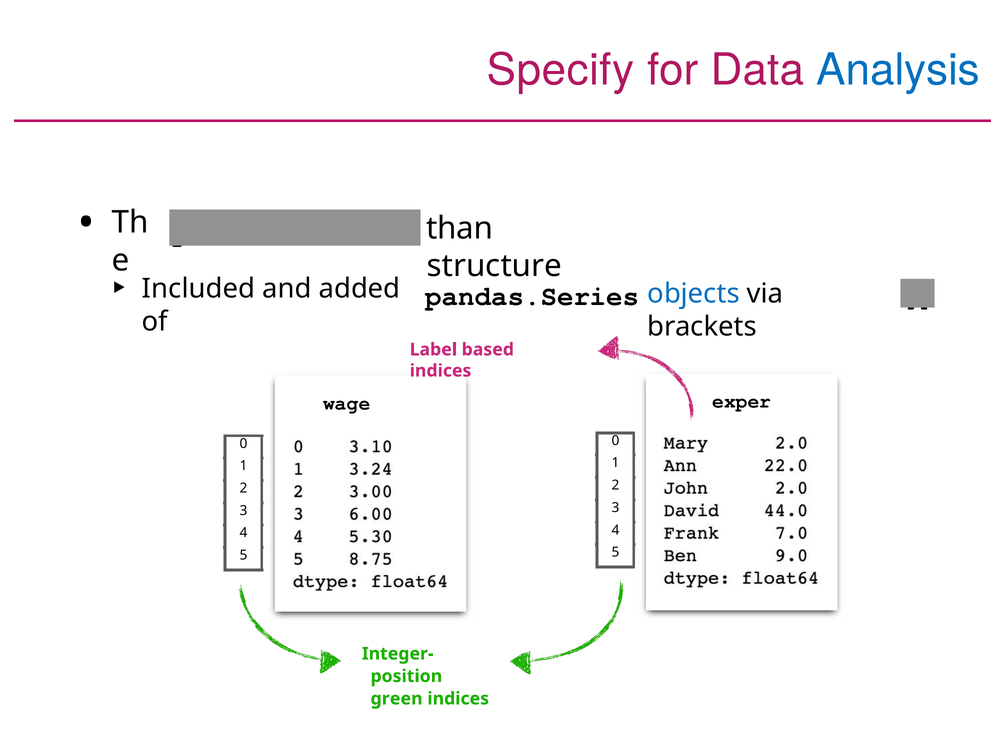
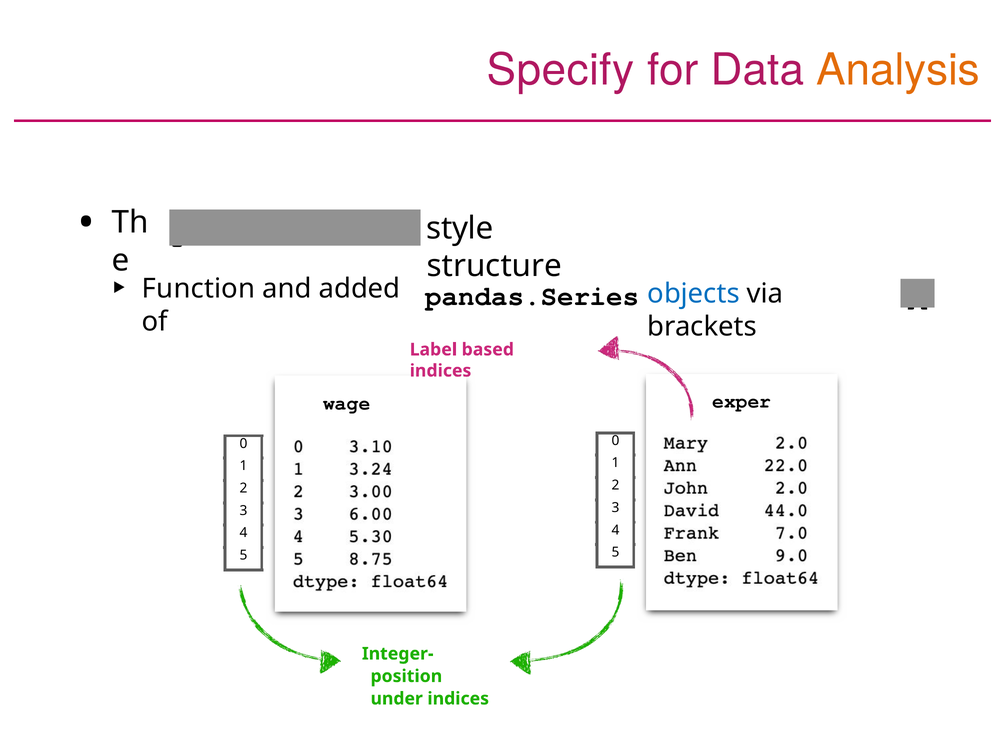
Analysis colour: blue -> orange
than: than -> style
Included: Included -> Function
green: green -> under
